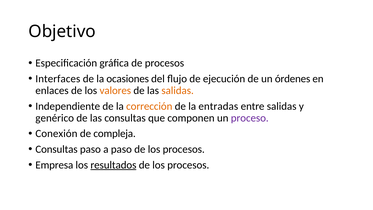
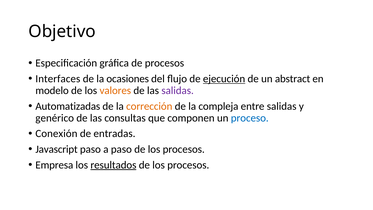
ejecución underline: none -> present
órdenes: órdenes -> abstract
enlaces: enlaces -> modelo
salidas at (178, 90) colour: orange -> purple
Independiente: Independiente -> Automatizadas
entradas: entradas -> compleja
proceso colour: purple -> blue
compleja: compleja -> entradas
Consultas at (57, 149): Consultas -> Javascript
